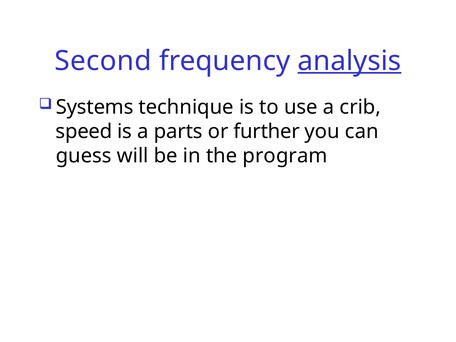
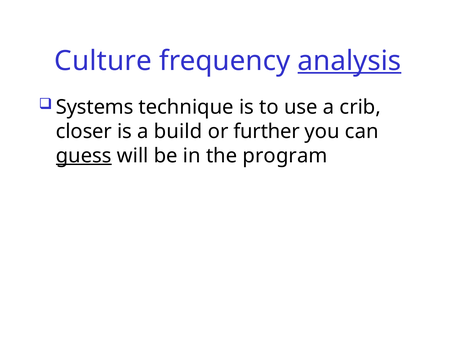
Second: Second -> Culture
speed: speed -> closer
parts: parts -> build
guess underline: none -> present
